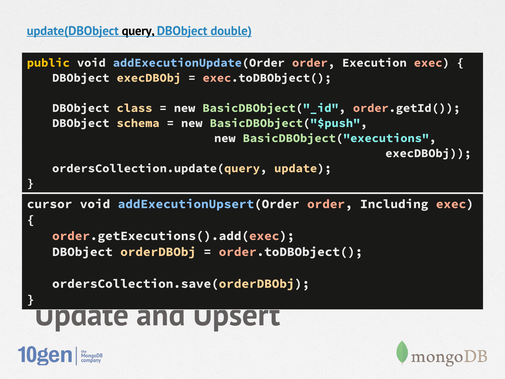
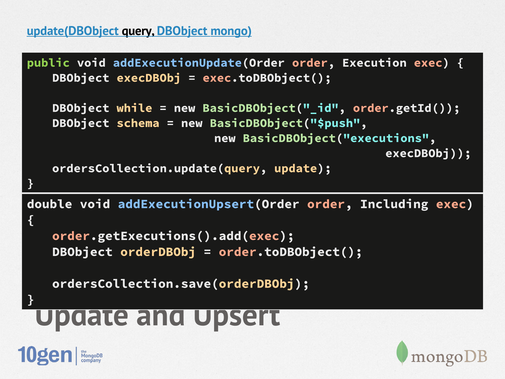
double: double -> mongo
public colour: yellow -> light green
class: class -> while
cursor: cursor -> double
